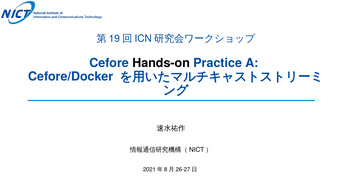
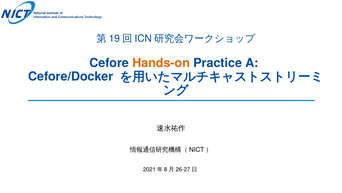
Hands-on colour: black -> orange
